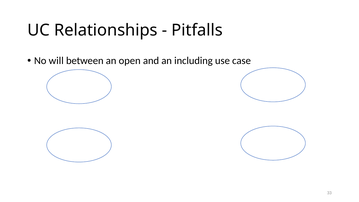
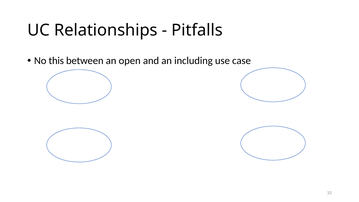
will: will -> this
